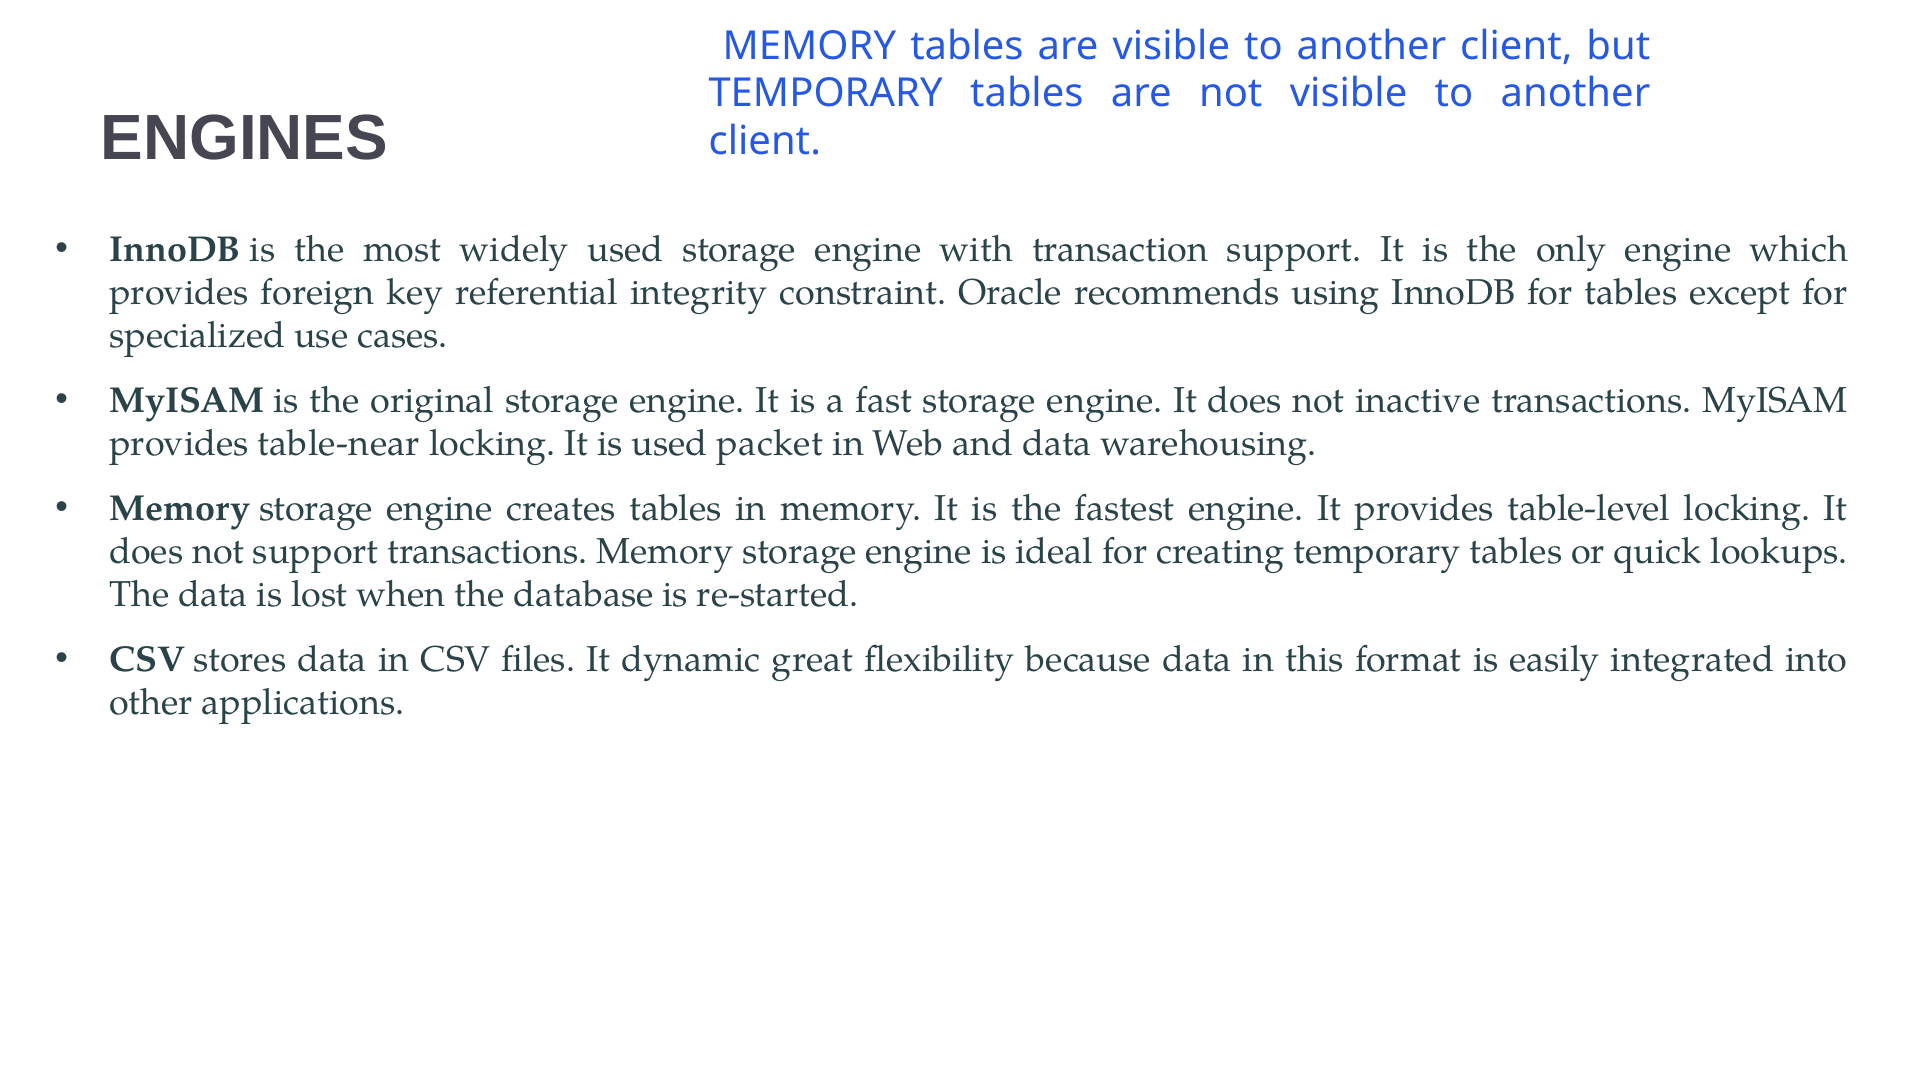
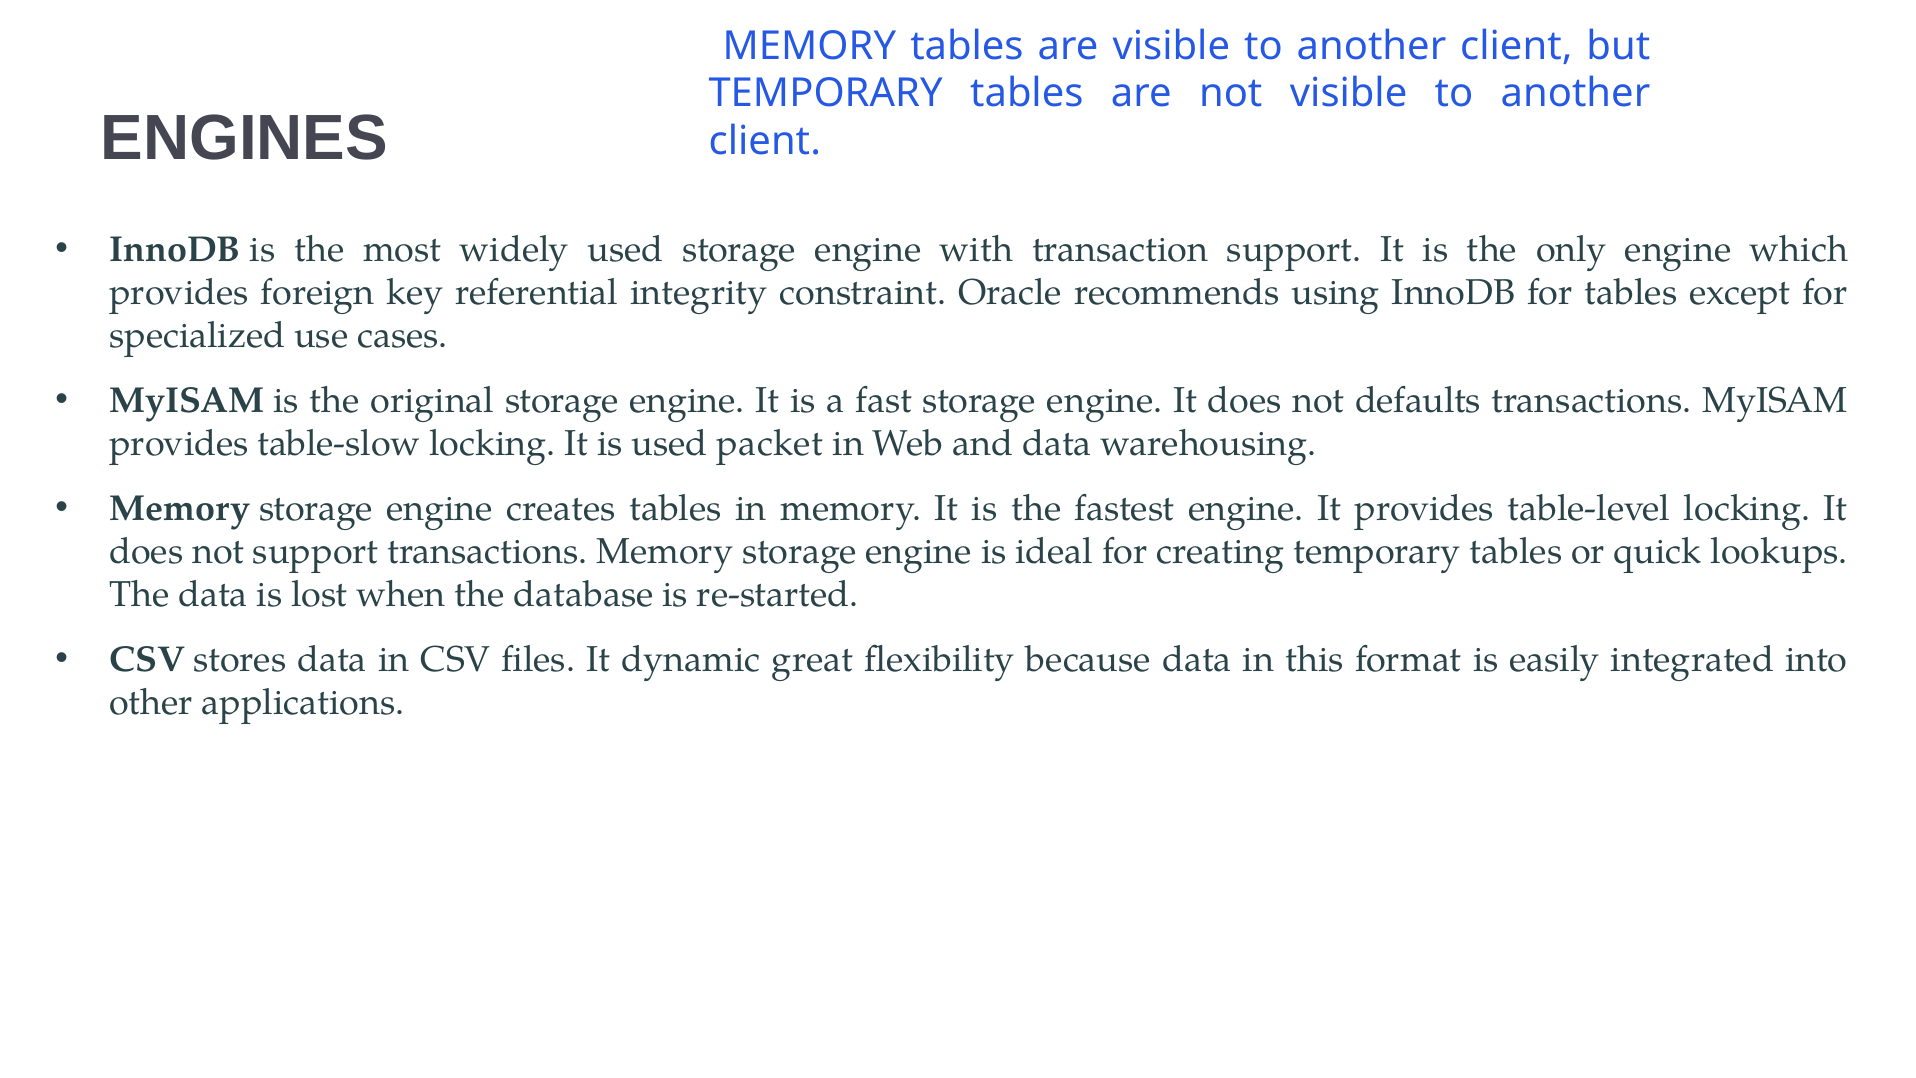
inactive: inactive -> defaults
table-near: table-near -> table-slow
